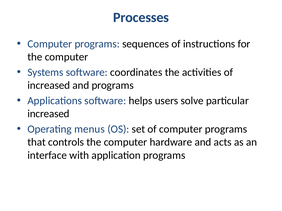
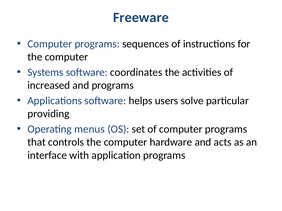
Processes: Processes -> Freeware
increased at (48, 114): increased -> providing
